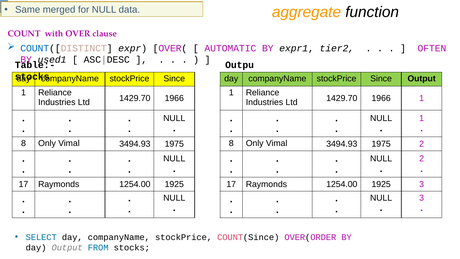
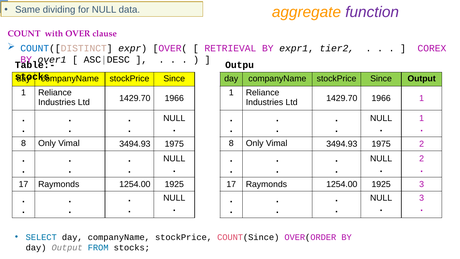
merged: merged -> dividing
function colour: black -> purple
AUTOMATIC: AUTOMATIC -> RETRIEVAL
OFTEN: OFTEN -> COREX
used1: used1 -> over1
